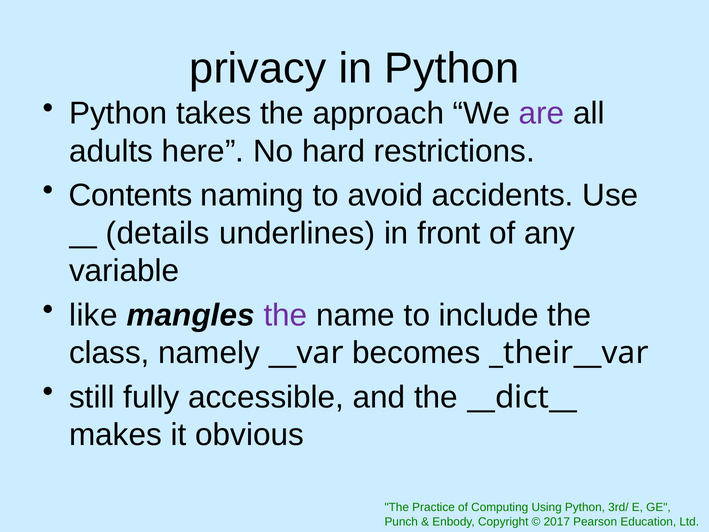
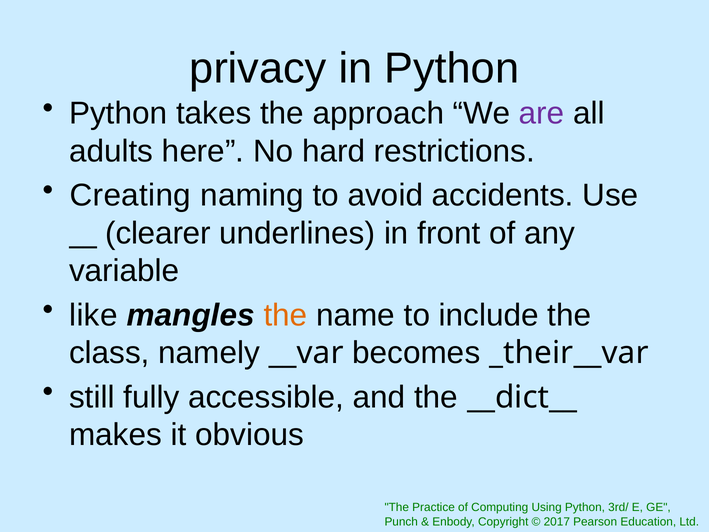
Contents: Contents -> Creating
details: details -> clearer
the at (286, 315) colour: purple -> orange
